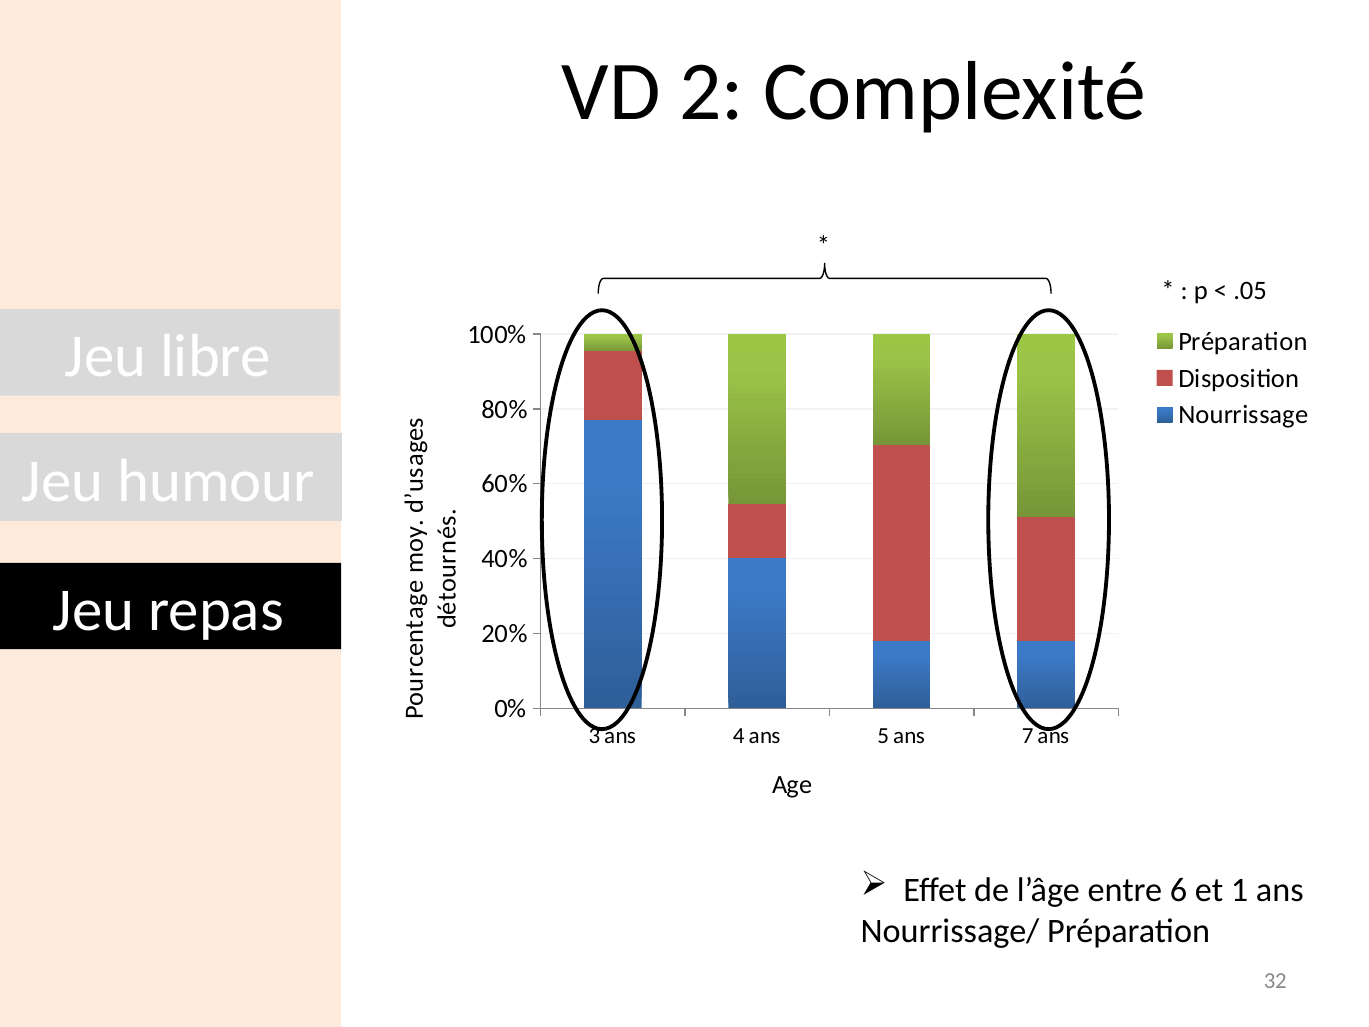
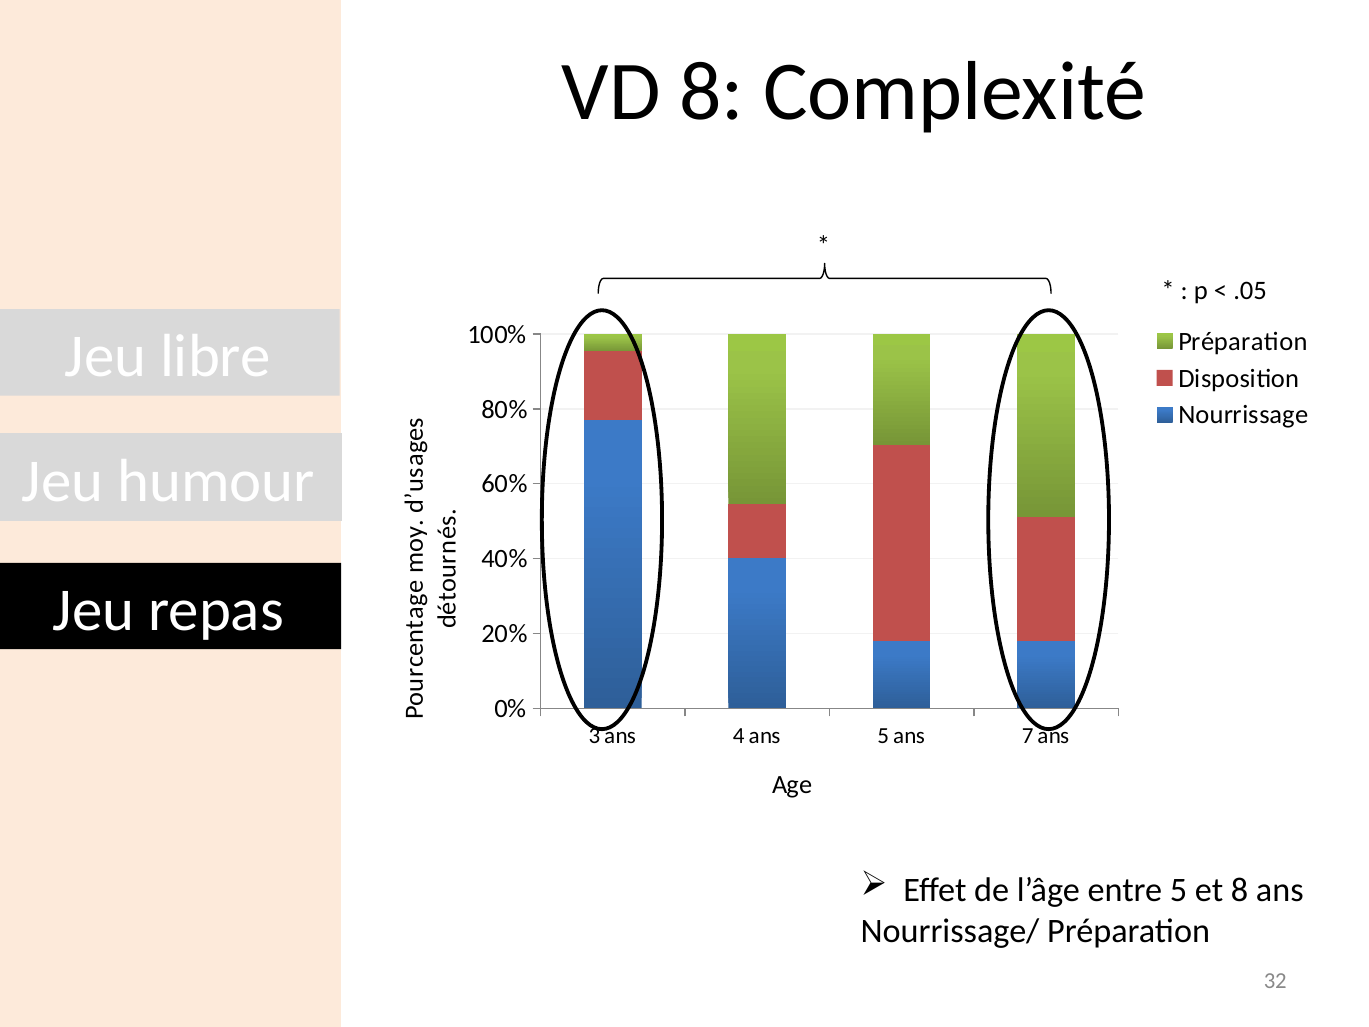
VD 2: 2 -> 8
entre 6: 6 -> 5
et 1: 1 -> 8
